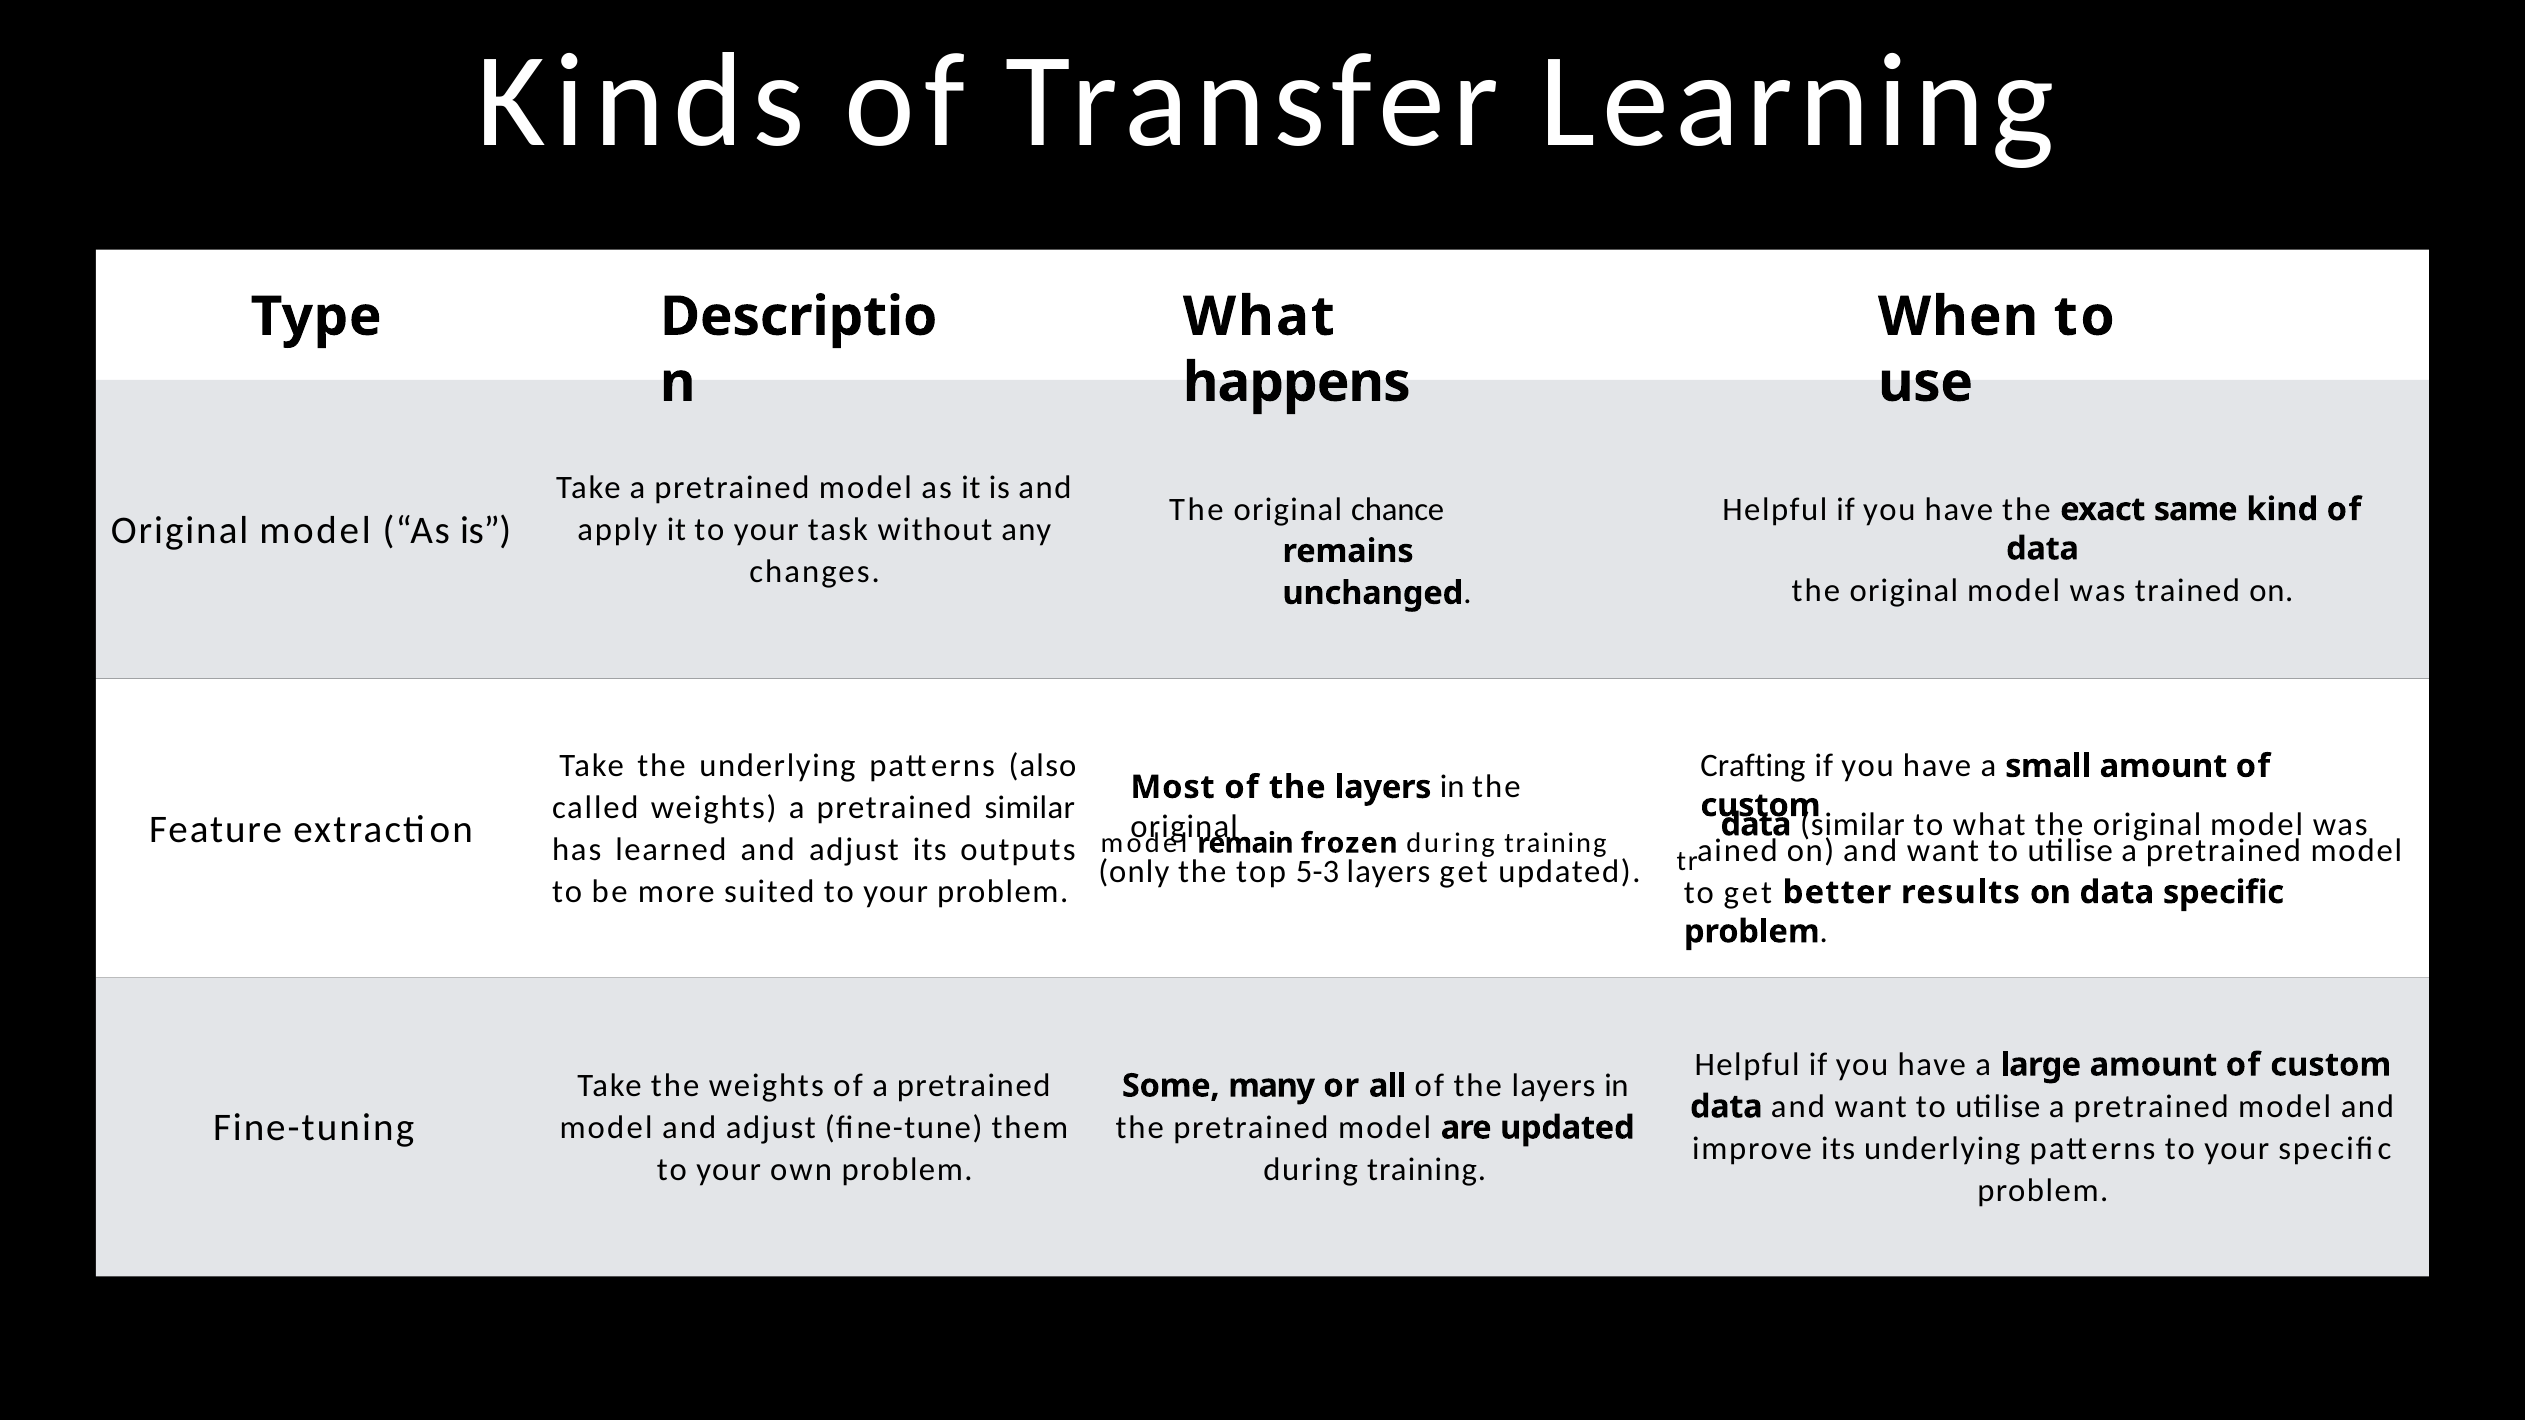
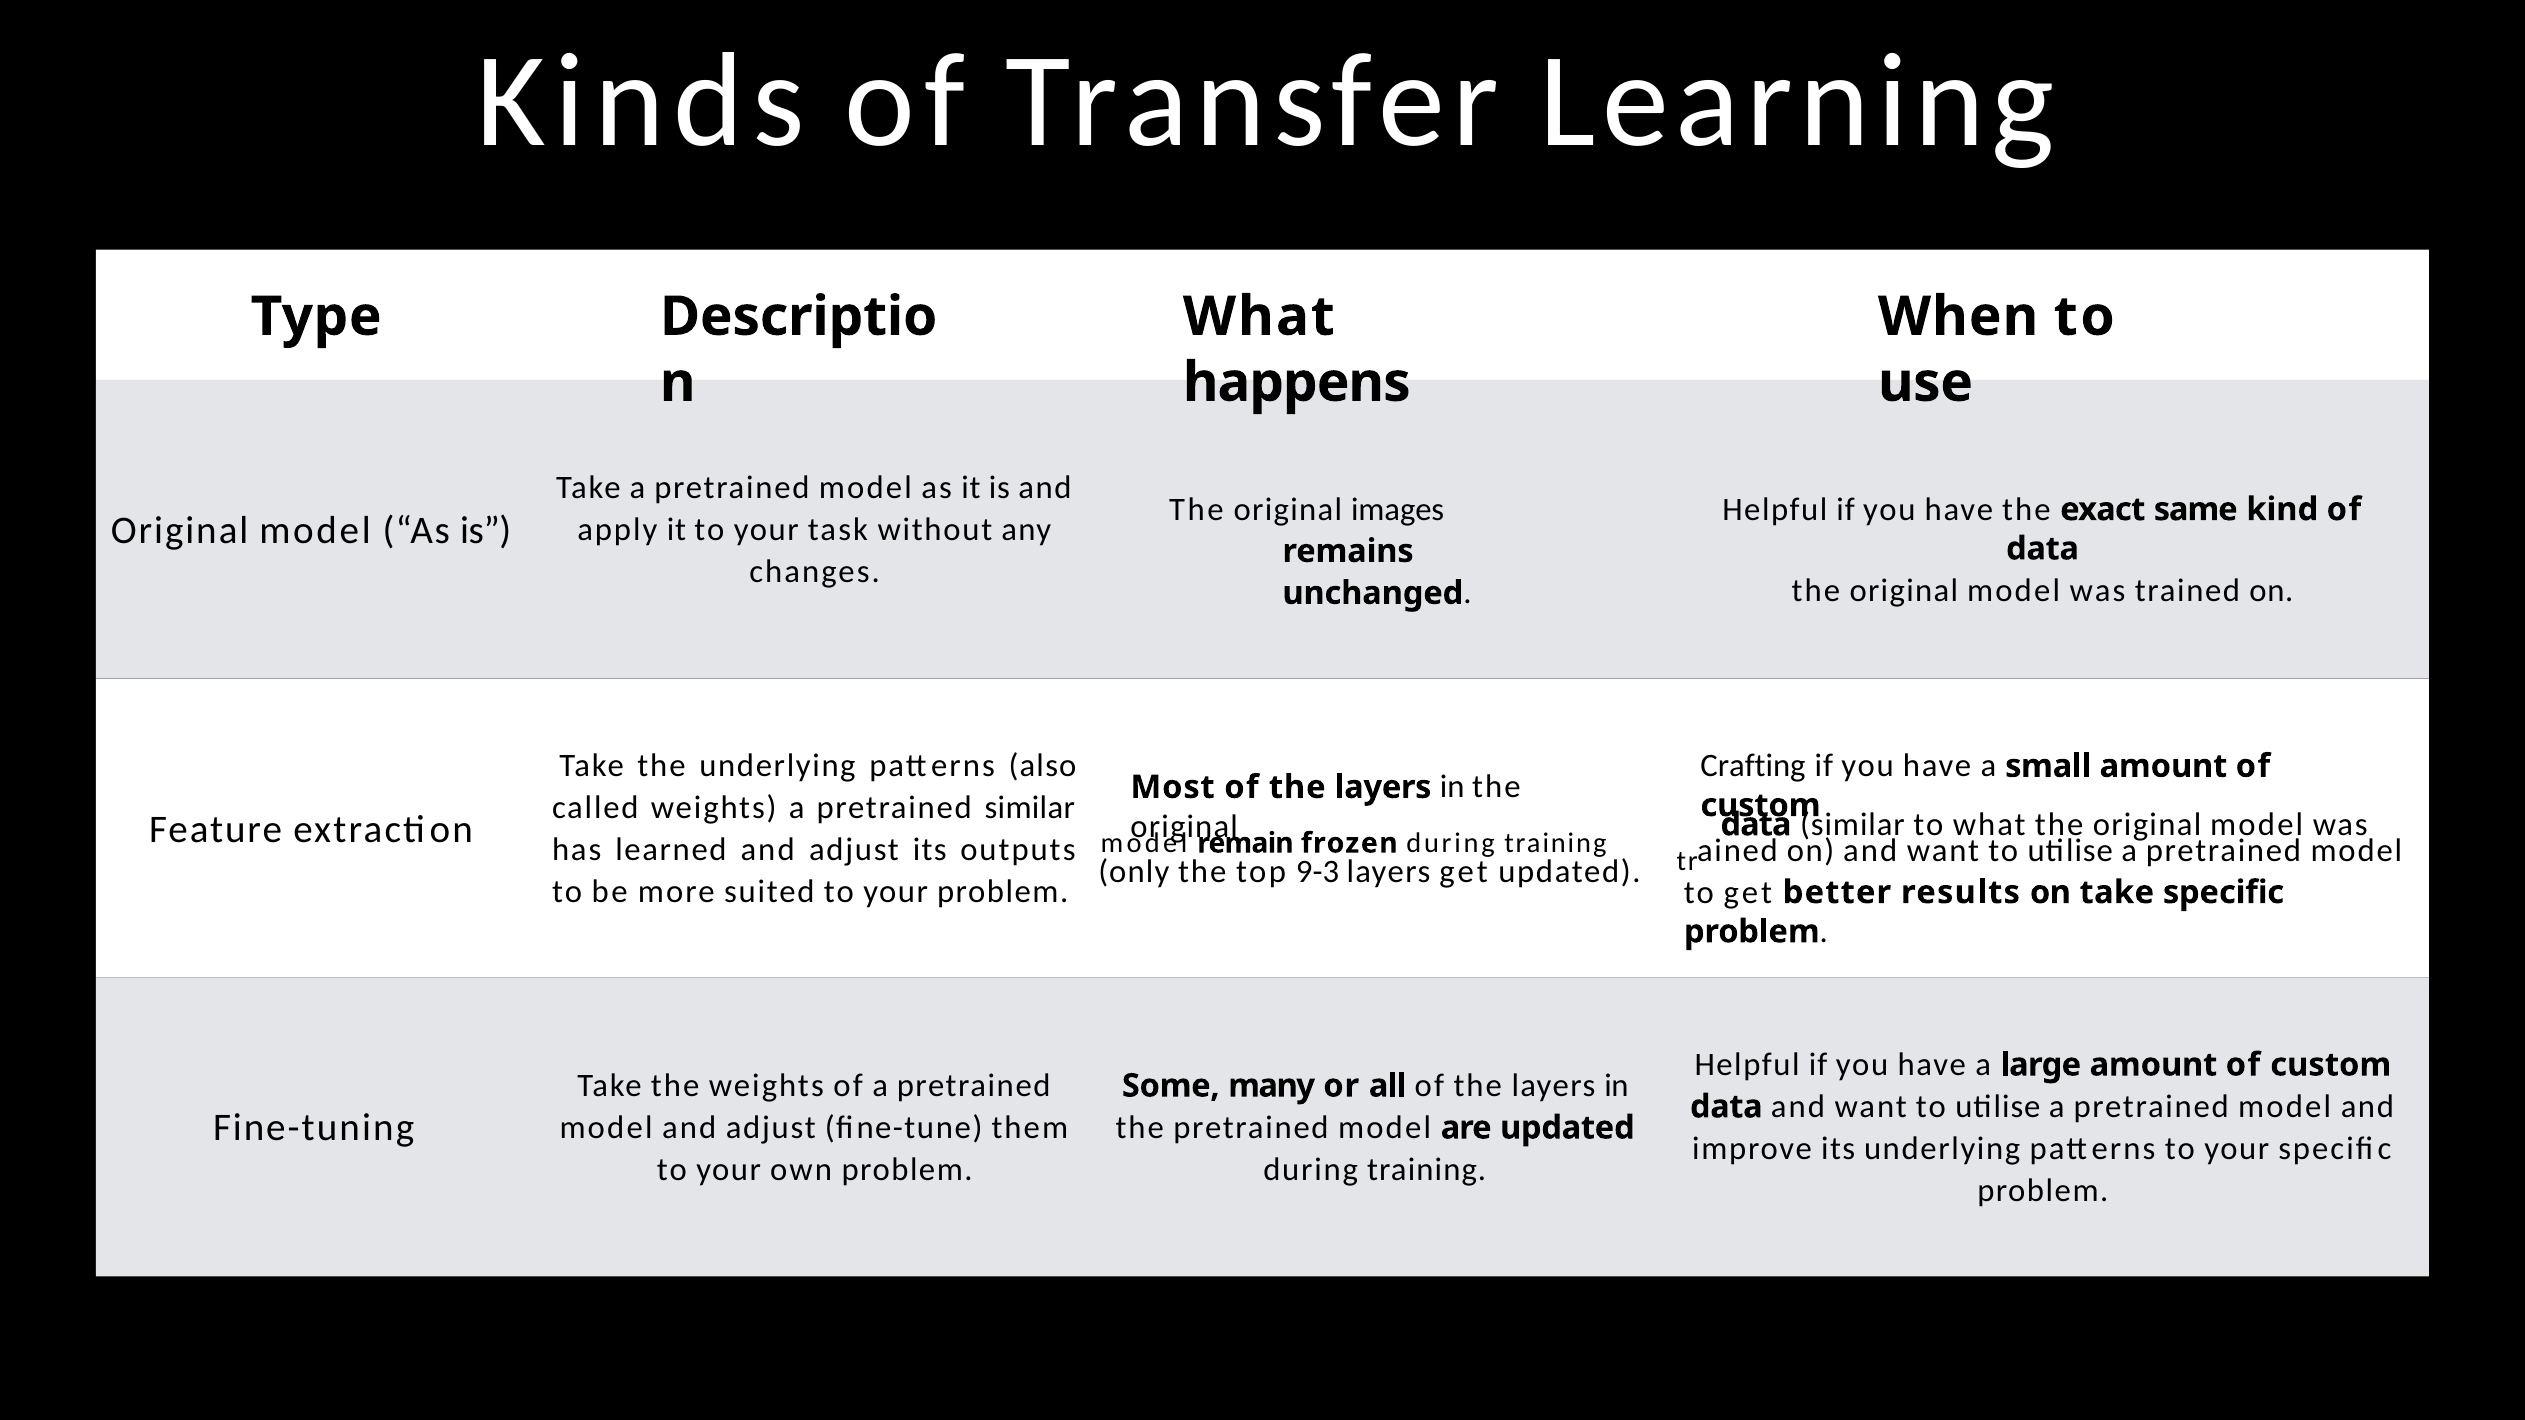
chance: chance -> images
5-3: 5-3 -> 9-3
on data: data -> take
